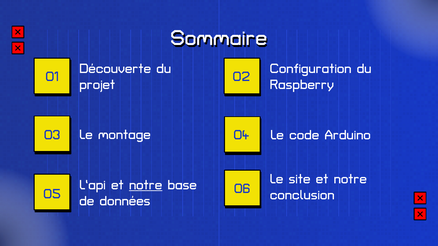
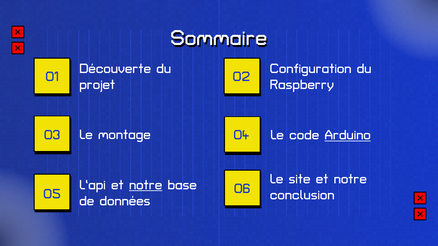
Arduino underline: none -> present
